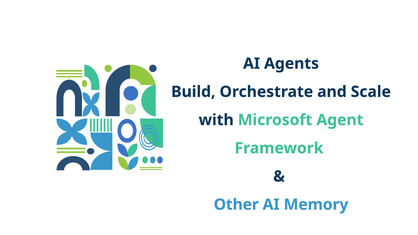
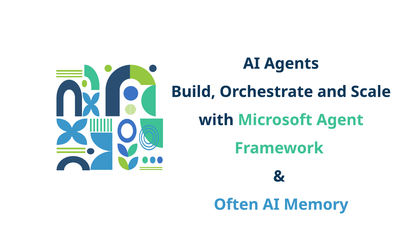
Other: Other -> Often
